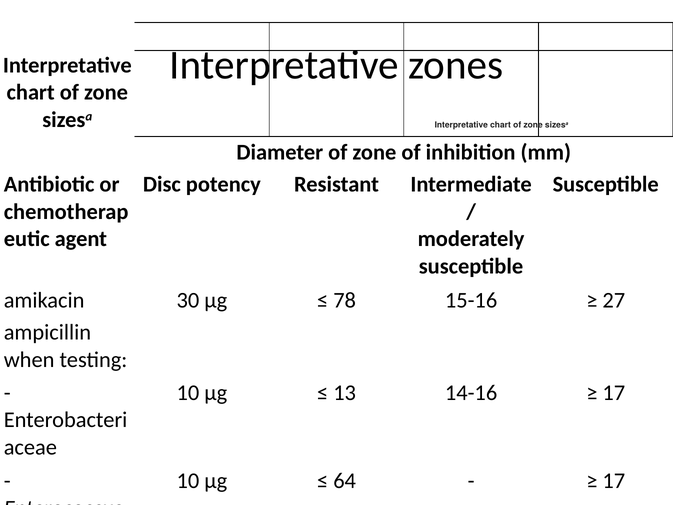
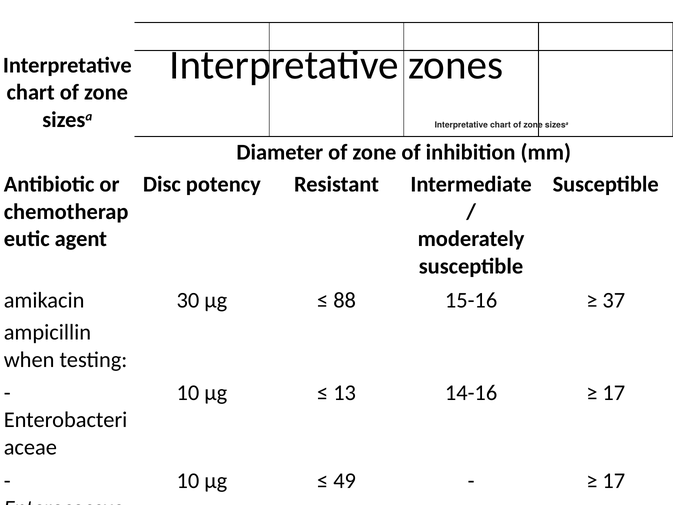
78: 78 -> 88
27: 27 -> 37
64: 64 -> 49
